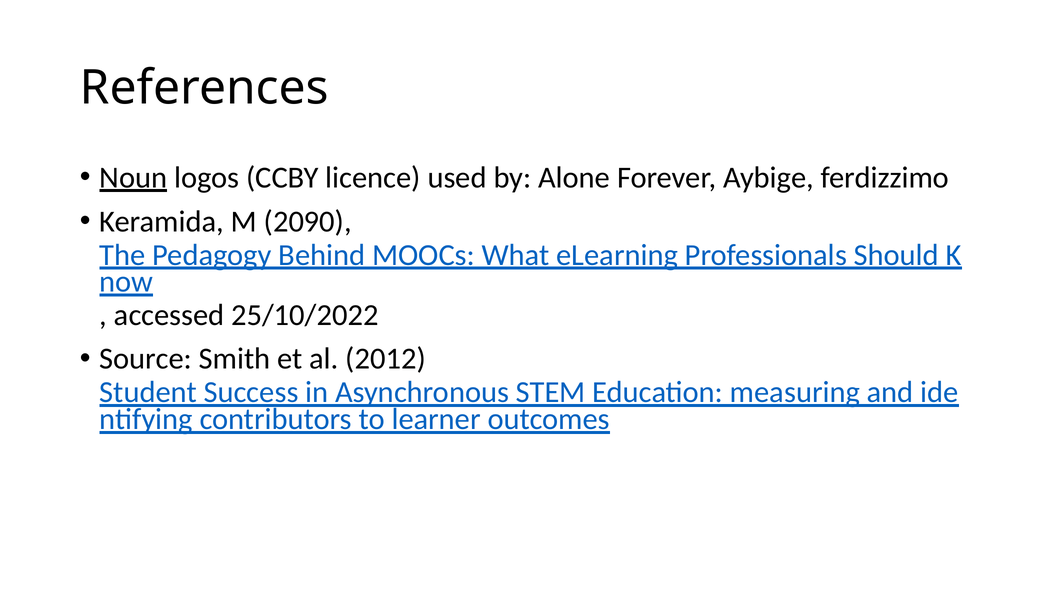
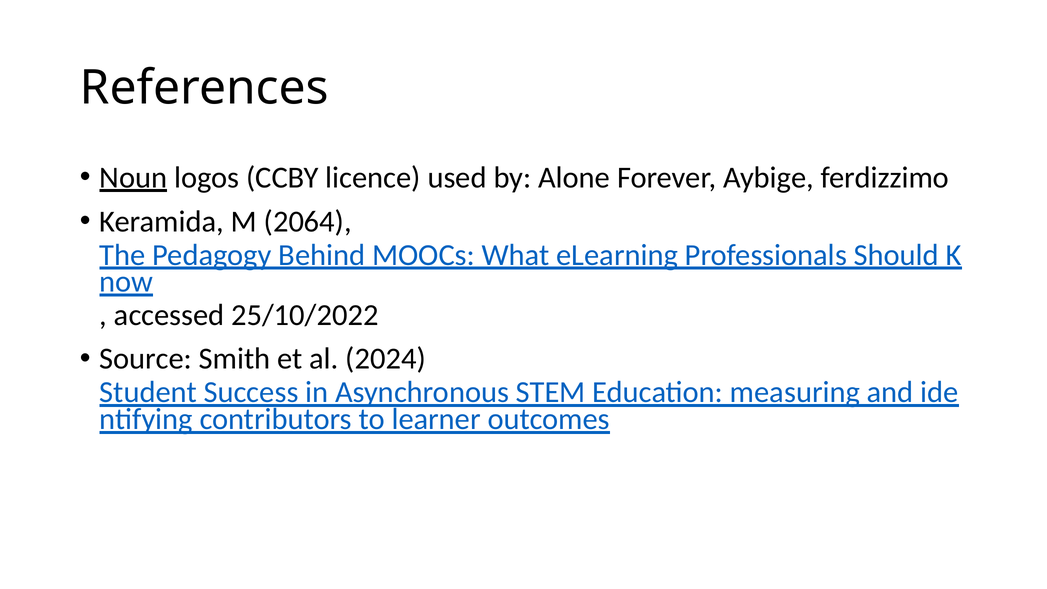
2090: 2090 -> 2064
2012: 2012 -> 2024
